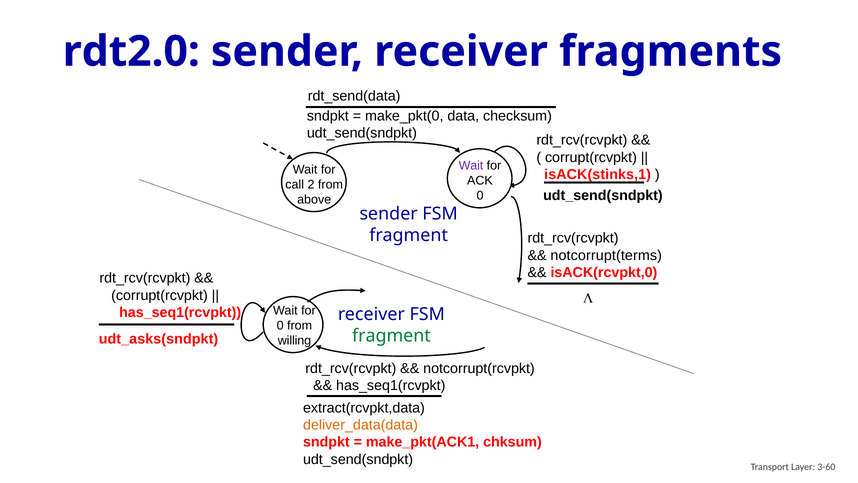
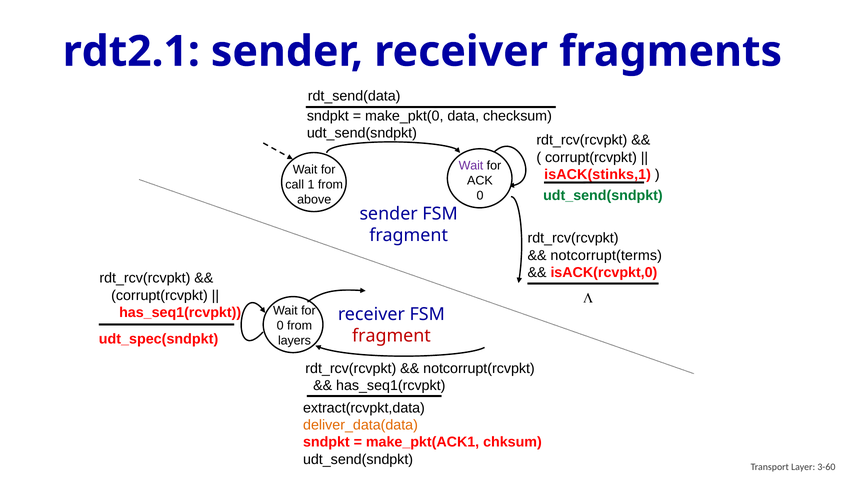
rdt2.0: rdt2.0 -> rdt2.1
2: 2 -> 1
udt_send(sndpkt at (603, 195) colour: black -> green
fragment at (391, 335) colour: green -> red
udt_asks(sndpkt: udt_asks(sndpkt -> udt_spec(sndpkt
willing: willing -> layers
